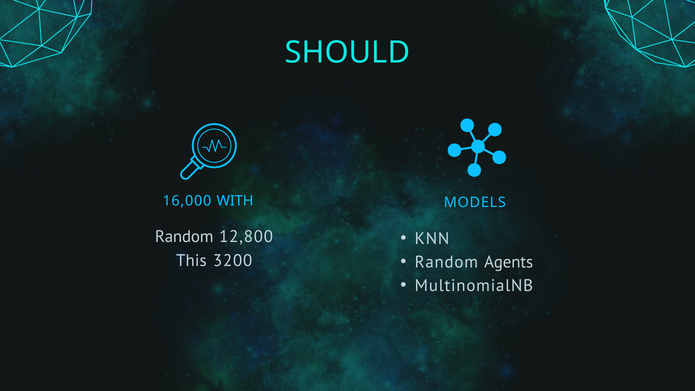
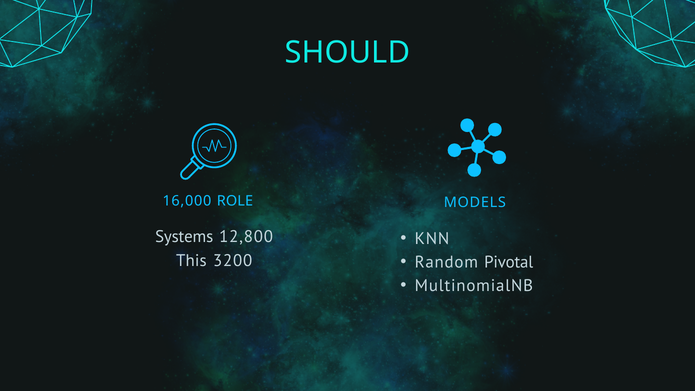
WITH: WITH -> ROLE
Random at (184, 237): Random -> Systems
Agents: Agents -> Pivotal
